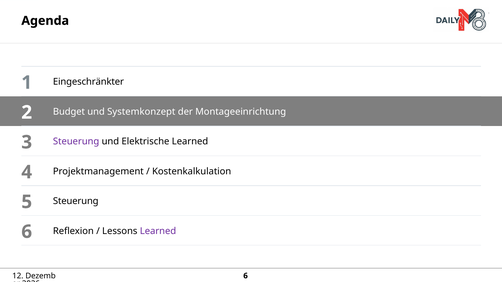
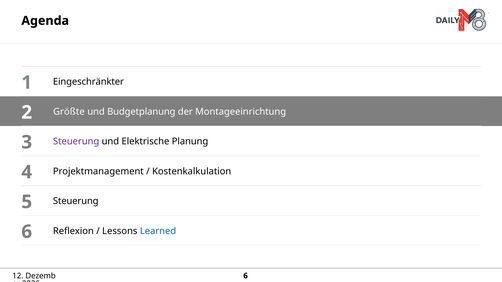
Budget: Budget -> Größte
Systemkonzept: Systemkonzept -> Budgetplanung
Elektrische Learned: Learned -> Planung
Learned at (158, 231) colour: purple -> blue
